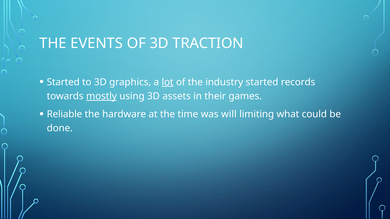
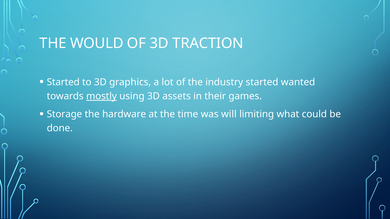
EVENTS: EVENTS -> WOULD
lot underline: present -> none
records: records -> wanted
Reliable: Reliable -> Storage
